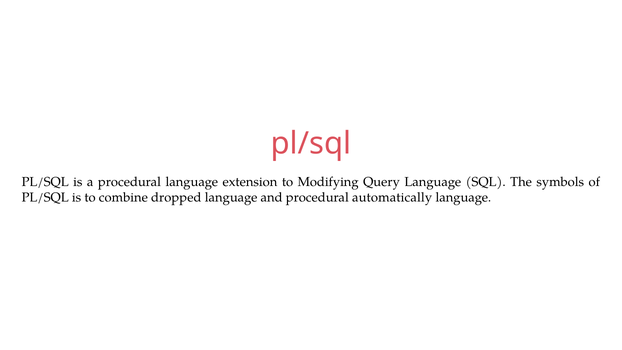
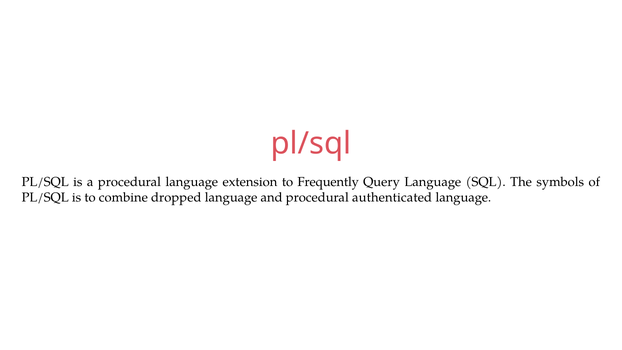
Modifying: Modifying -> Frequently
automatically: automatically -> authenticated
